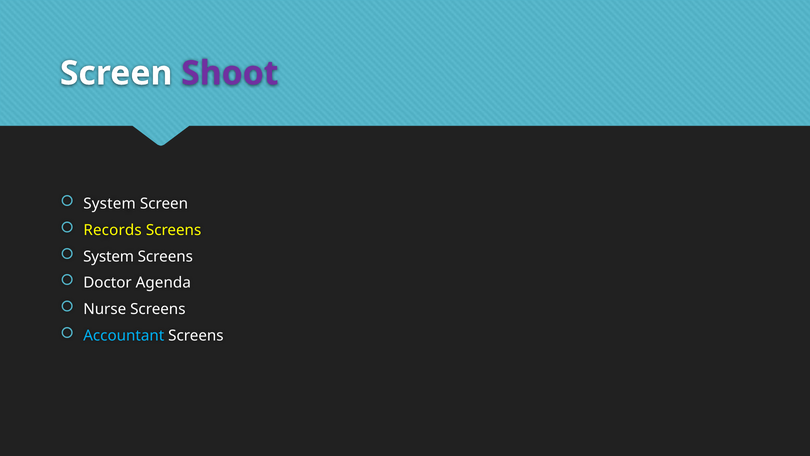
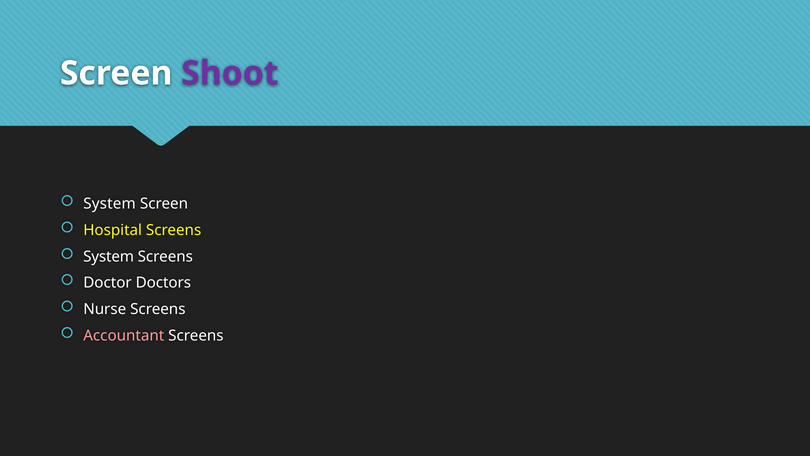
Records: Records -> Hospital
Agenda: Agenda -> Doctors
Accountant colour: light blue -> pink
